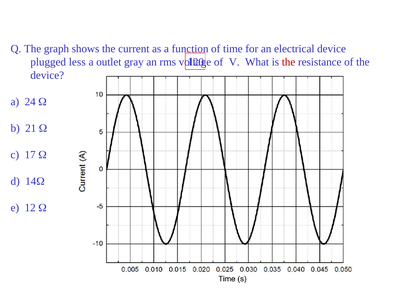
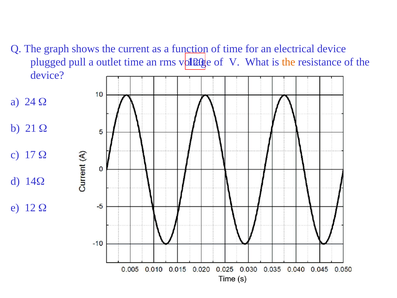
less: less -> pull
outlet gray: gray -> time
the at (289, 62) colour: red -> orange
